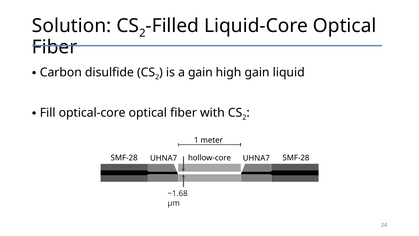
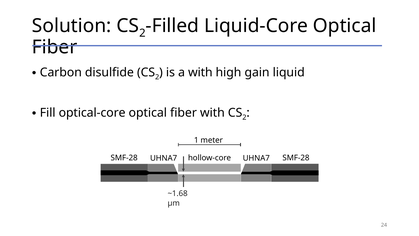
a gain: gain -> with
